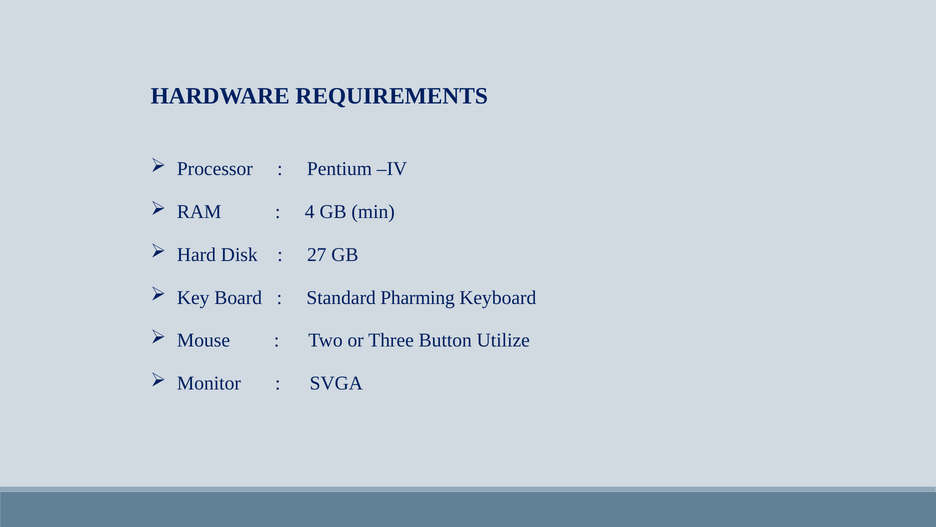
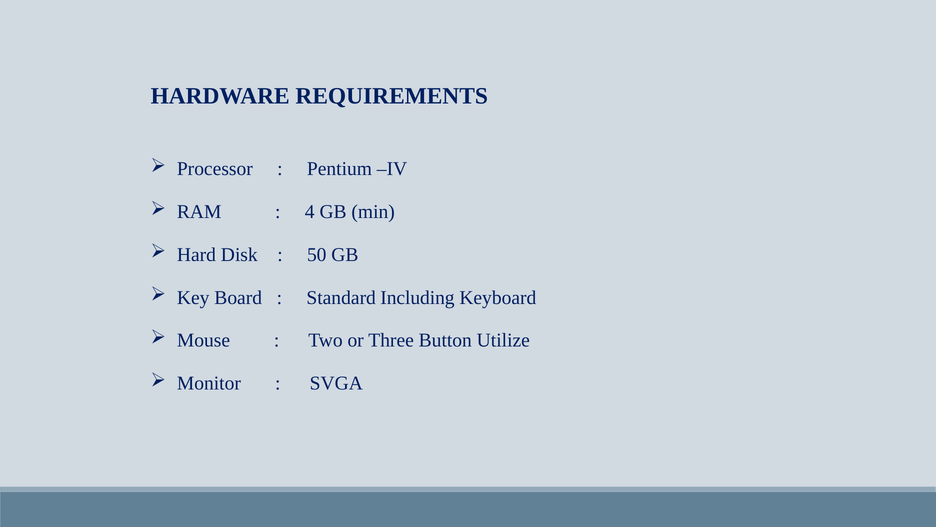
27: 27 -> 50
Pharming: Pharming -> Including
